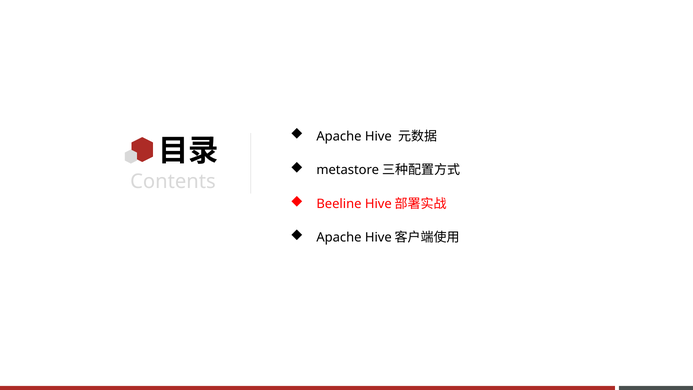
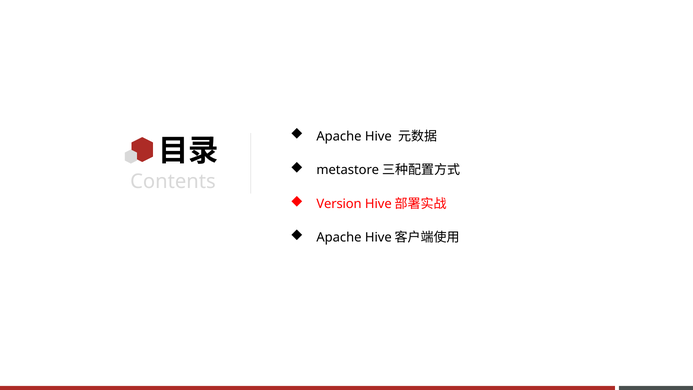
Beeline: Beeline -> Version
